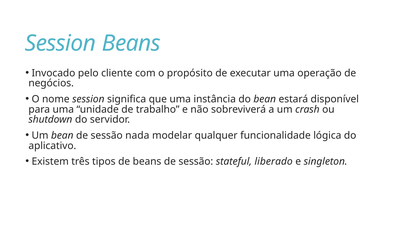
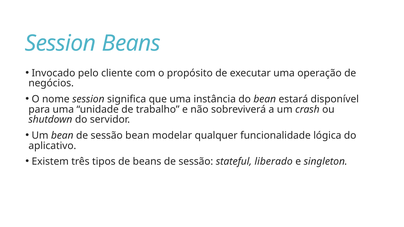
sessão nada: nada -> bean
